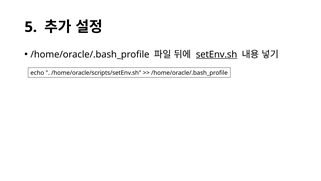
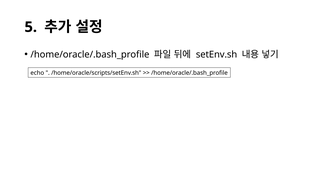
setEnv.sh underline: present -> none
